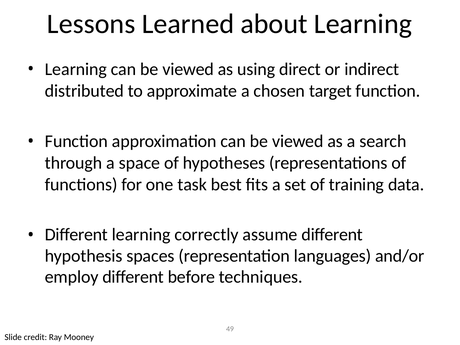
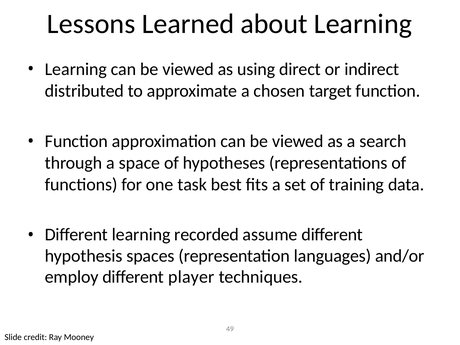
correctly: correctly -> recorded
before: before -> player
